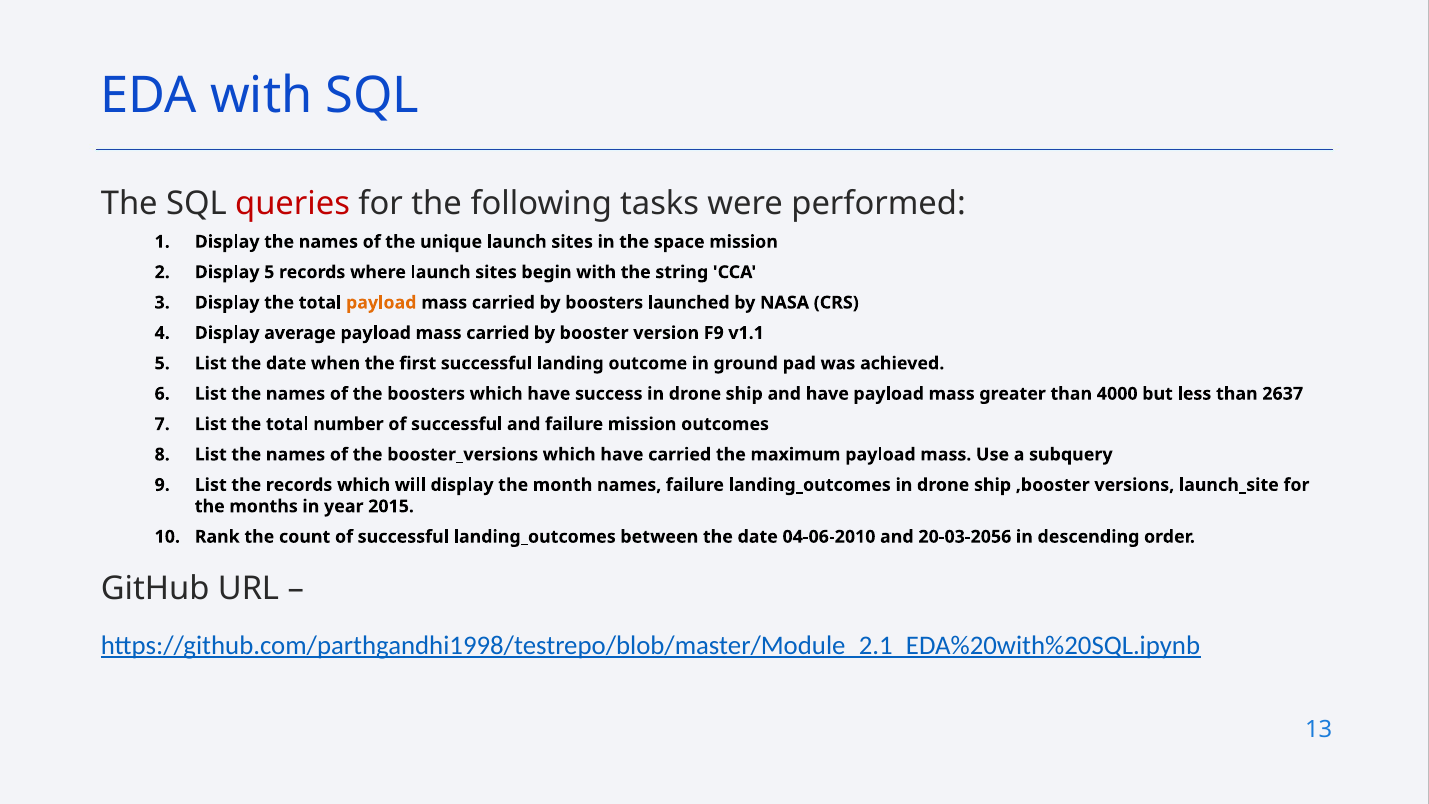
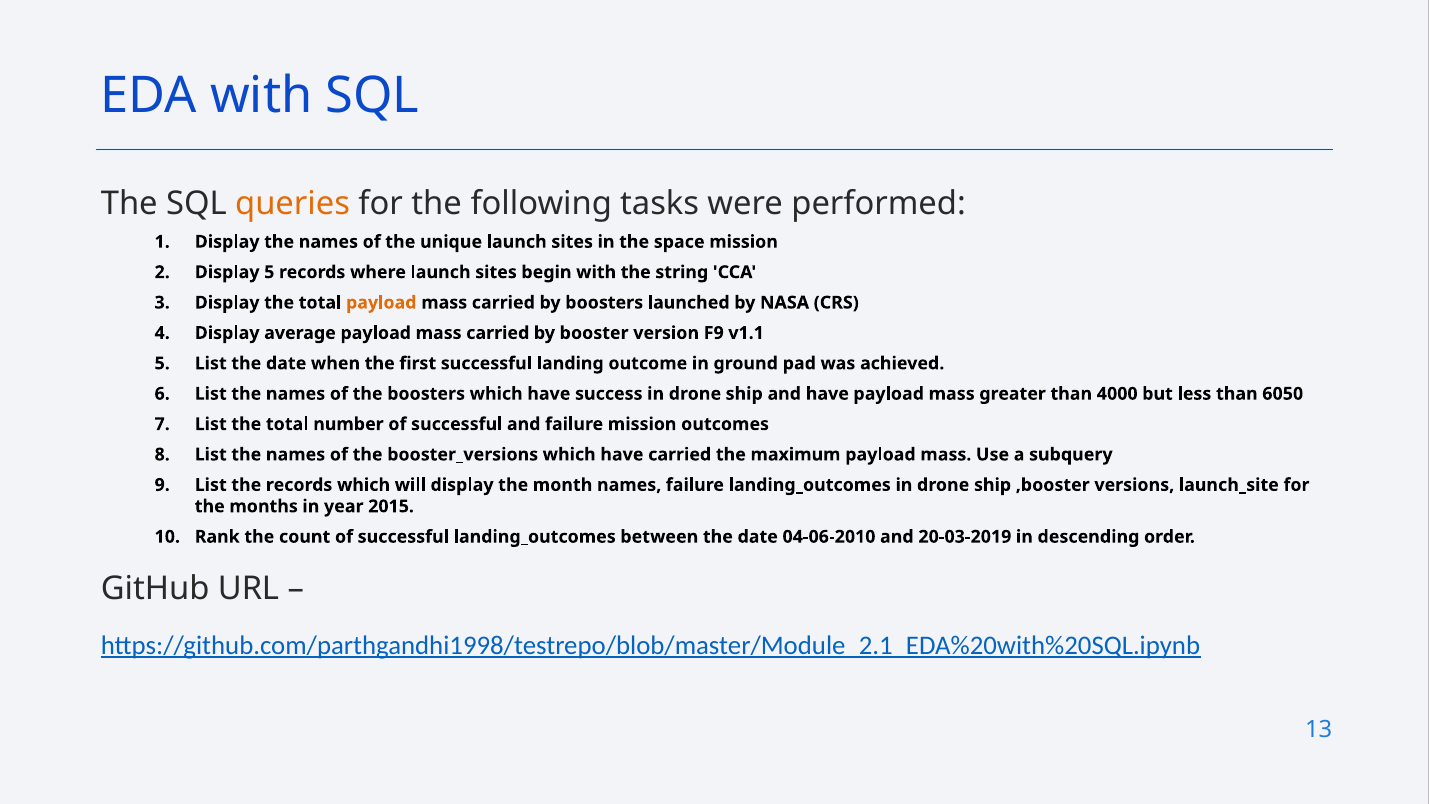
queries colour: red -> orange
2637: 2637 -> 6050
20-03-2056: 20-03-2056 -> 20-03-2019
